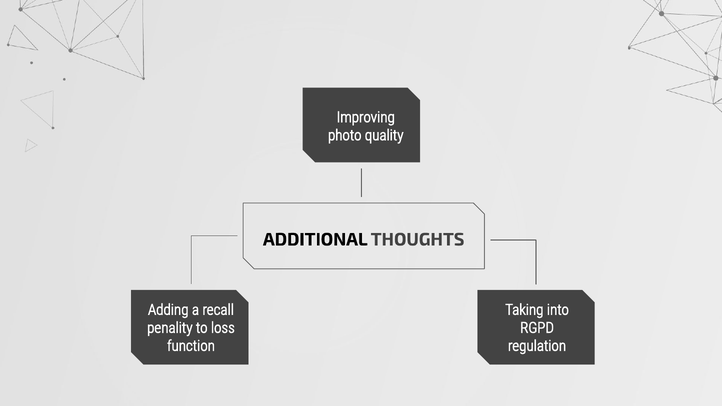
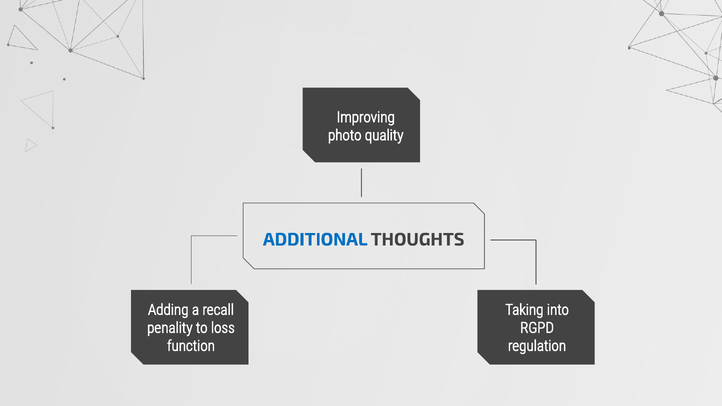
ADDITIONAL colour: black -> blue
